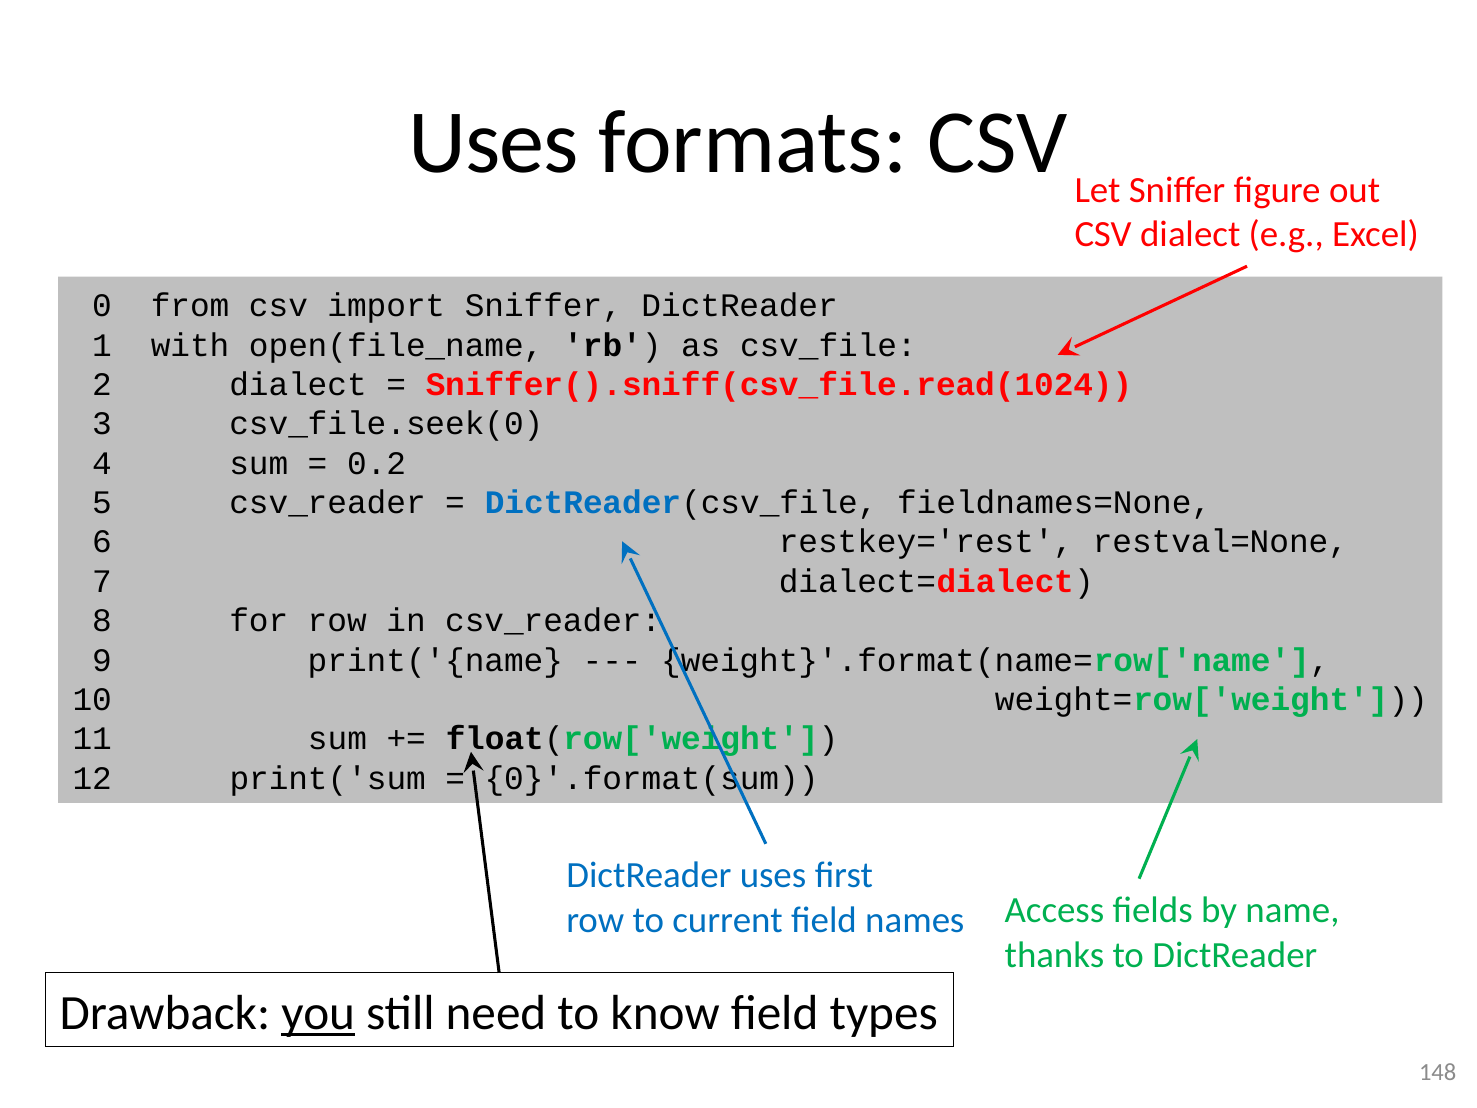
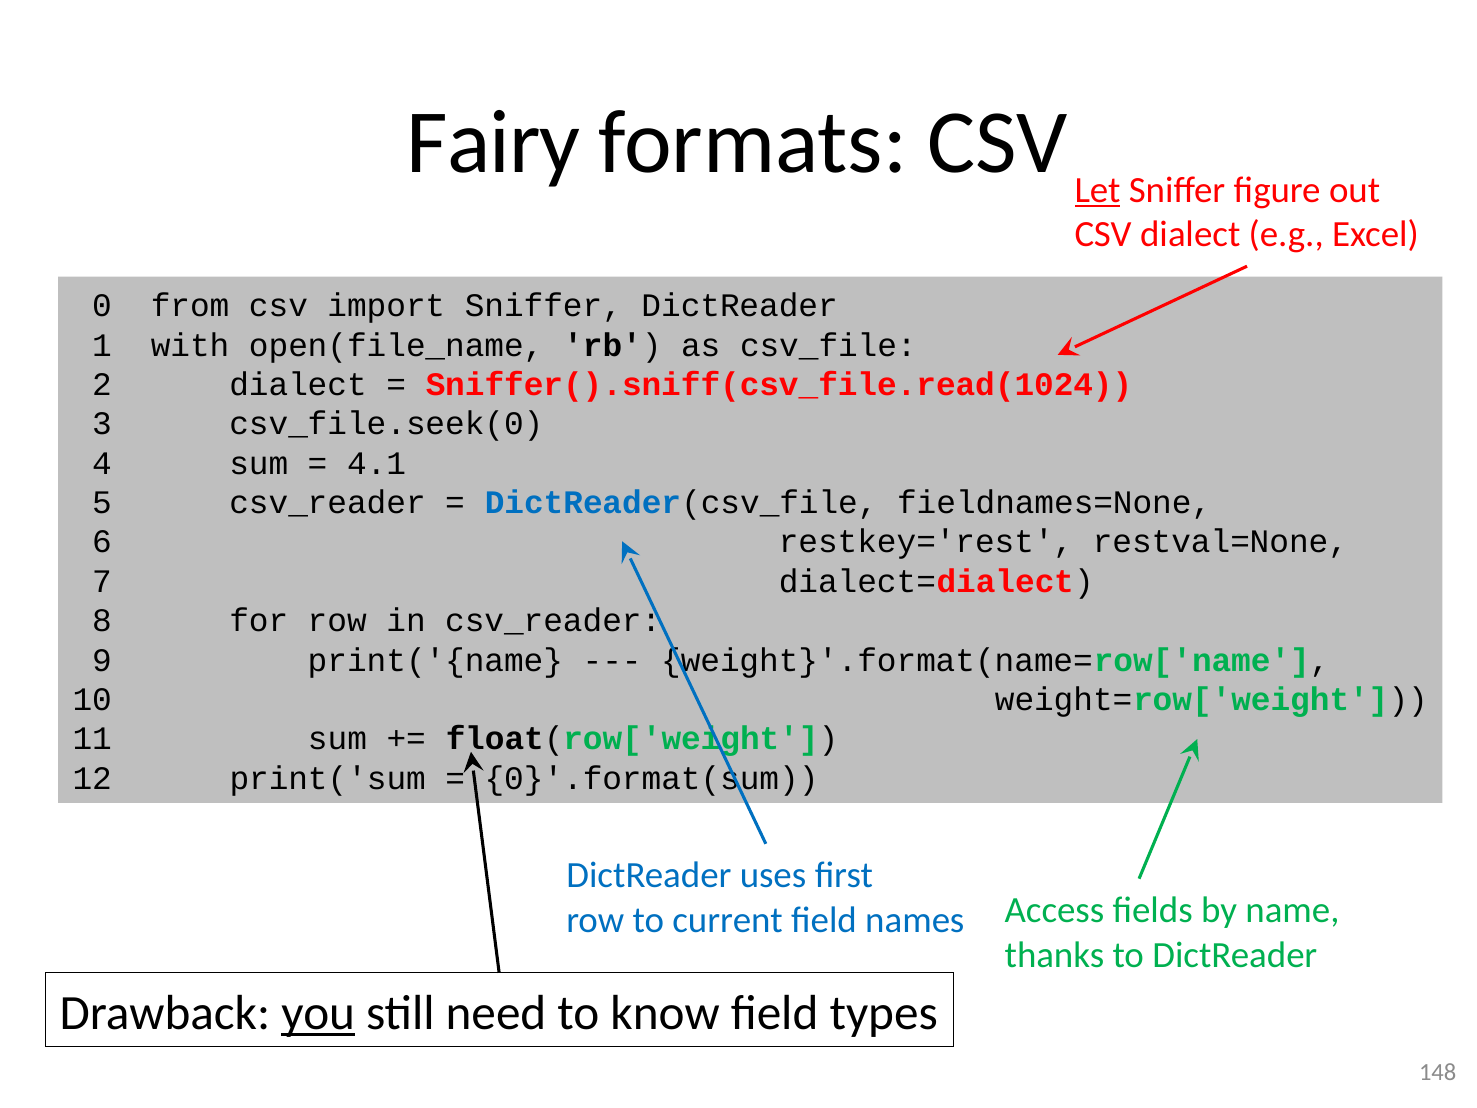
Uses at (494, 143): Uses -> Fairy
Let underline: none -> present
0.2: 0.2 -> 4.1
